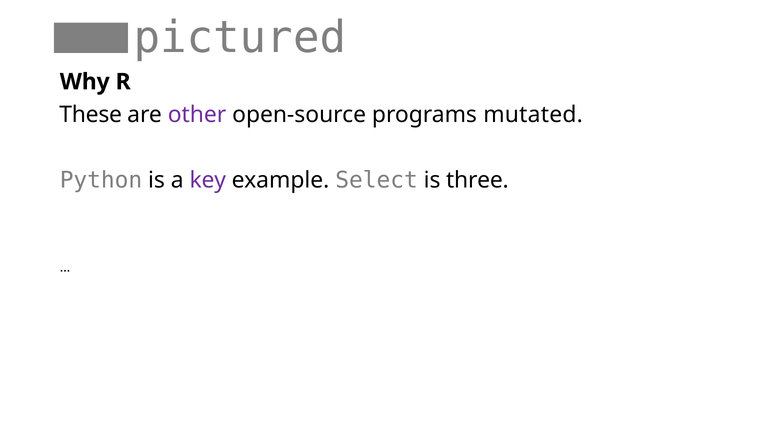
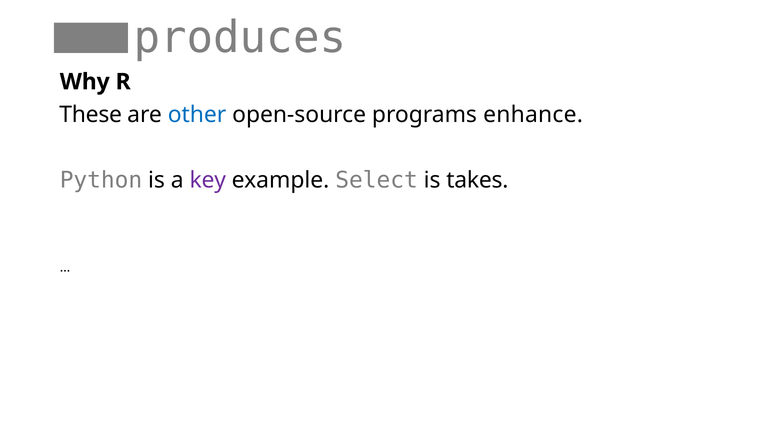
pictured: pictured -> produces
other colour: purple -> blue
mutated: mutated -> enhance
three: three -> takes
